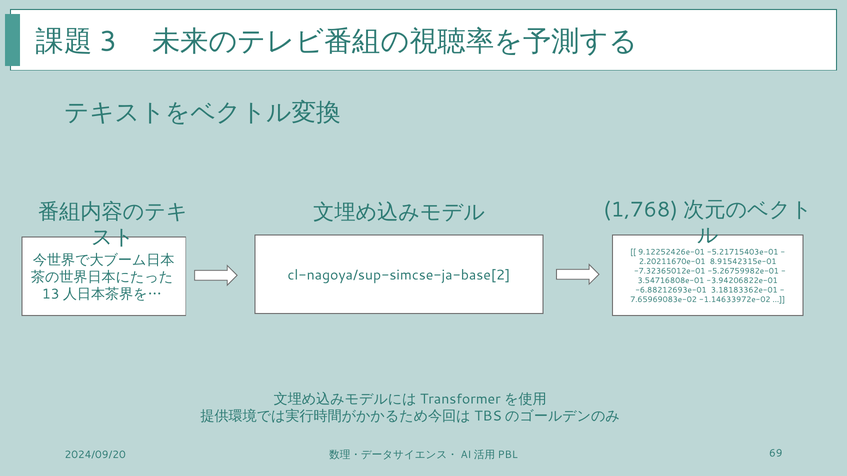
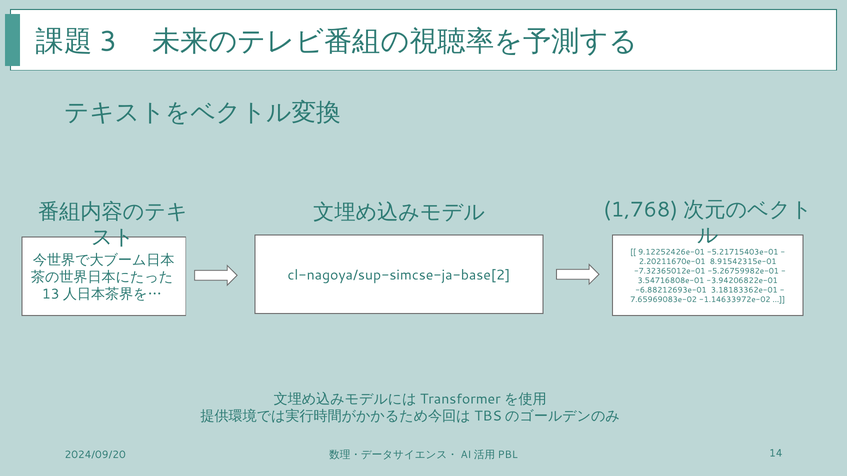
69: 69 -> 14
